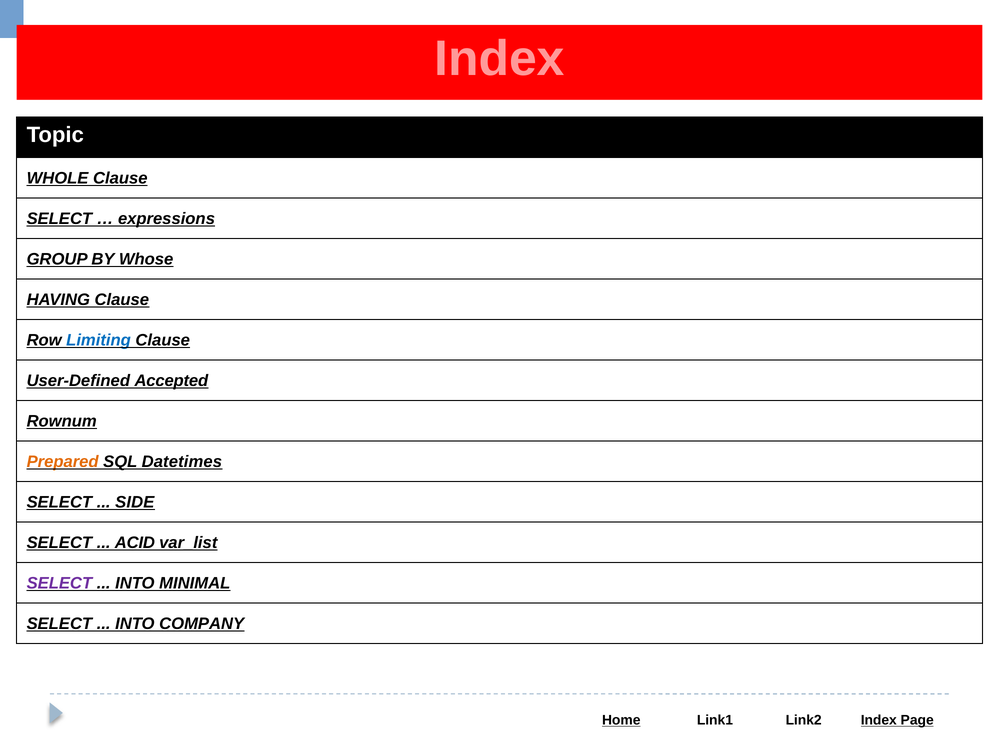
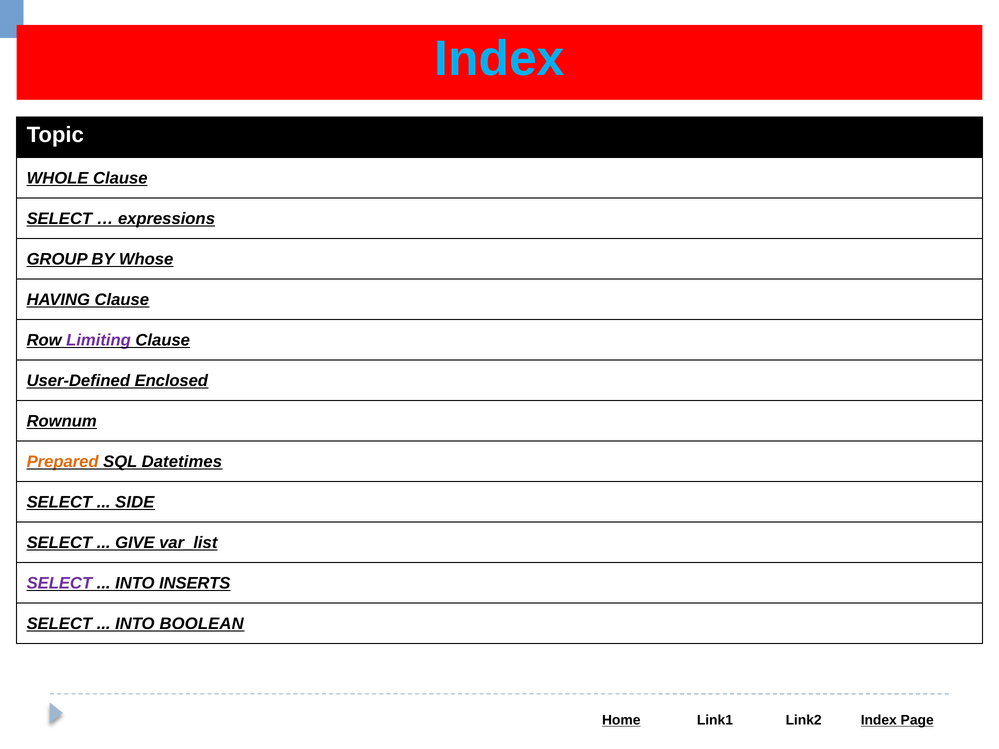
Index at (499, 59) colour: pink -> light blue
Limiting colour: blue -> purple
Accepted: Accepted -> Enclosed
ACID: ACID -> GIVE
MINIMAL: MINIMAL -> INSERTS
COMPANY: COMPANY -> BOOLEAN
